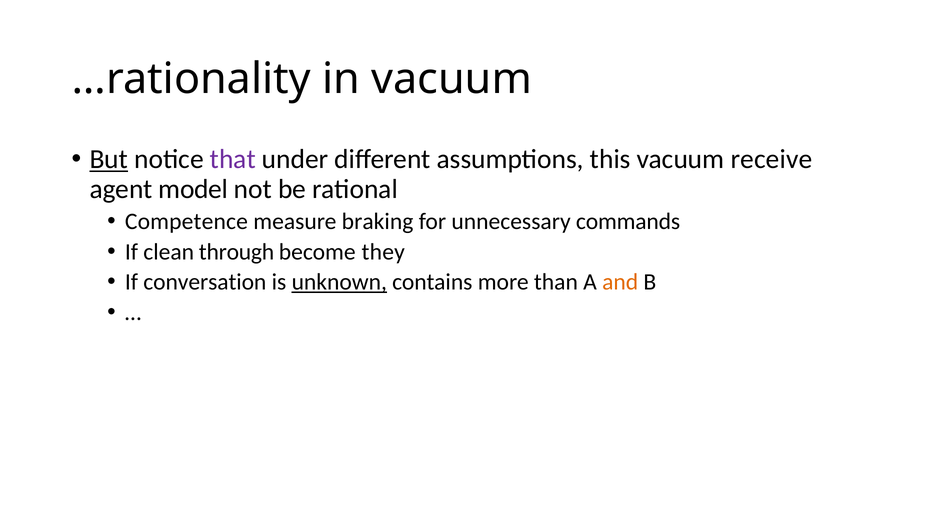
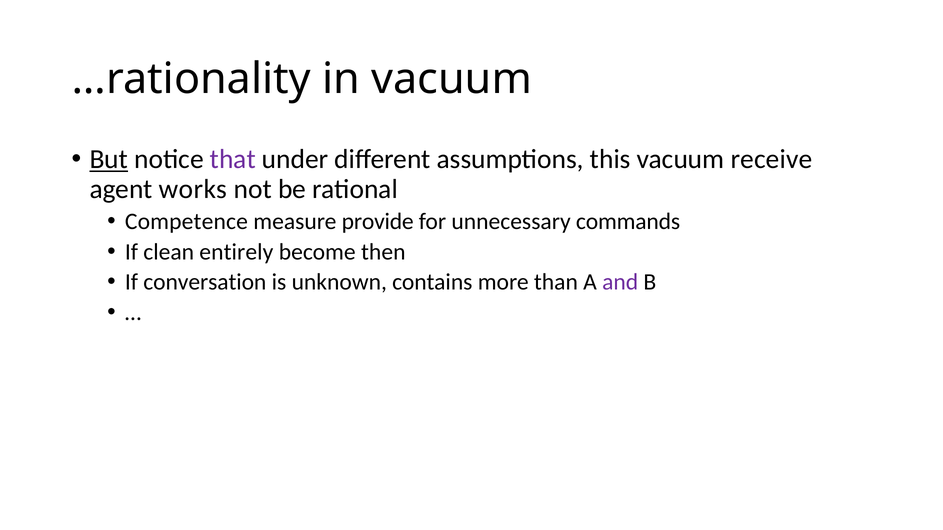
model: model -> works
braking: braking -> provide
through: through -> entirely
they: they -> then
unknown underline: present -> none
and colour: orange -> purple
